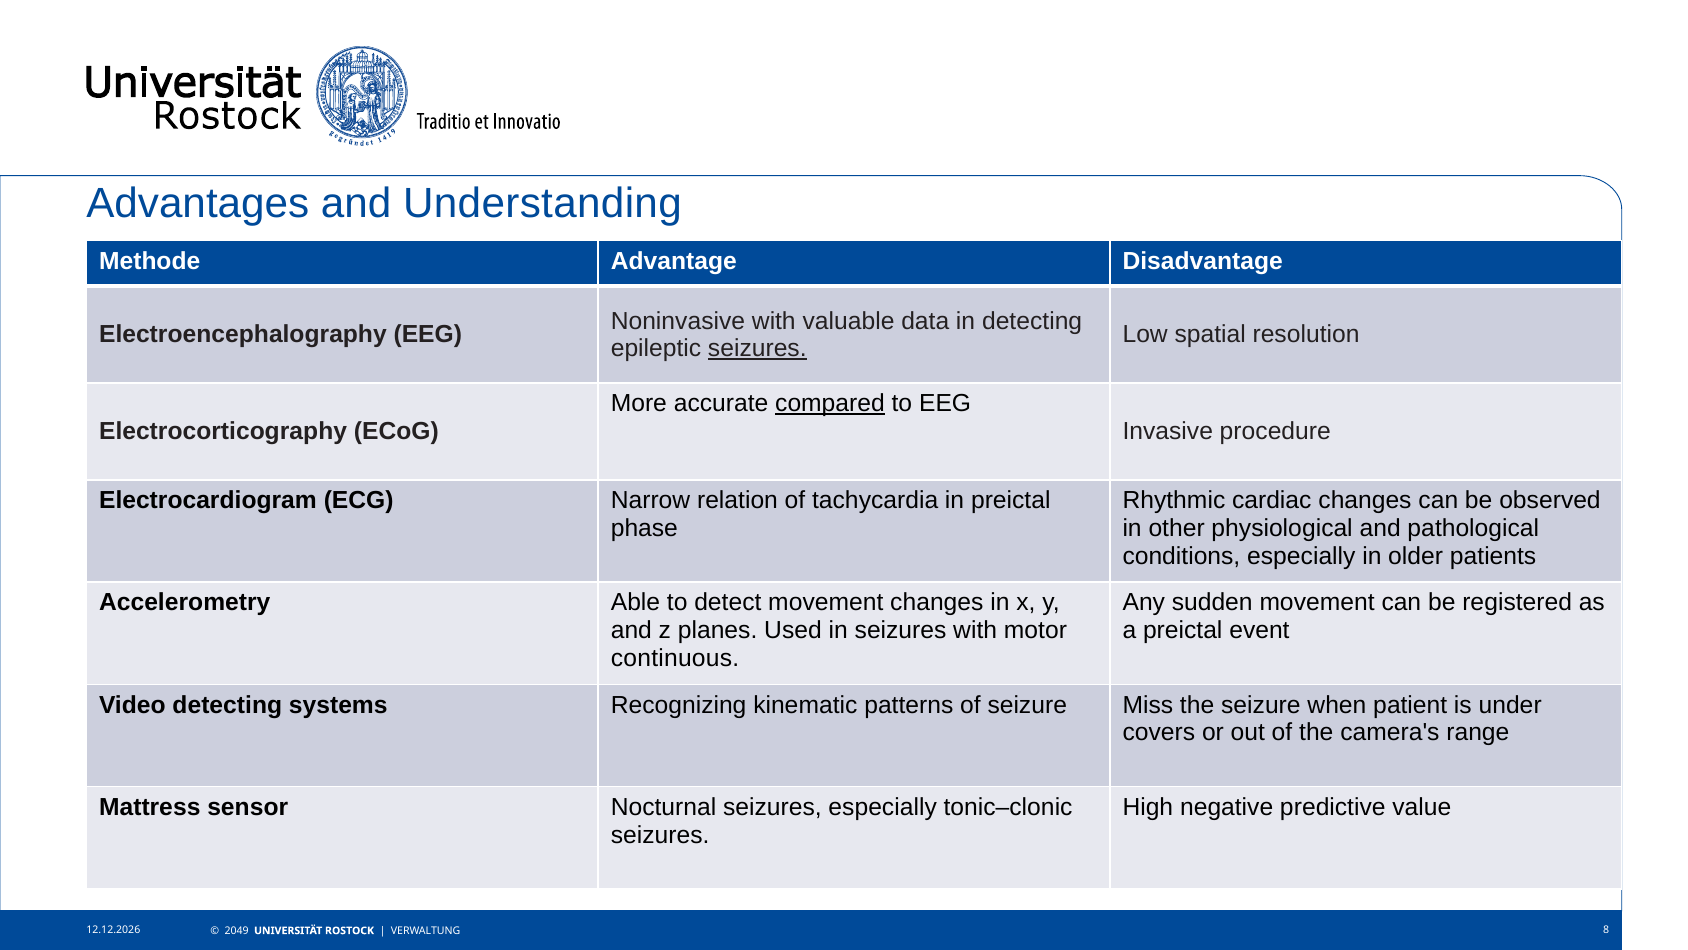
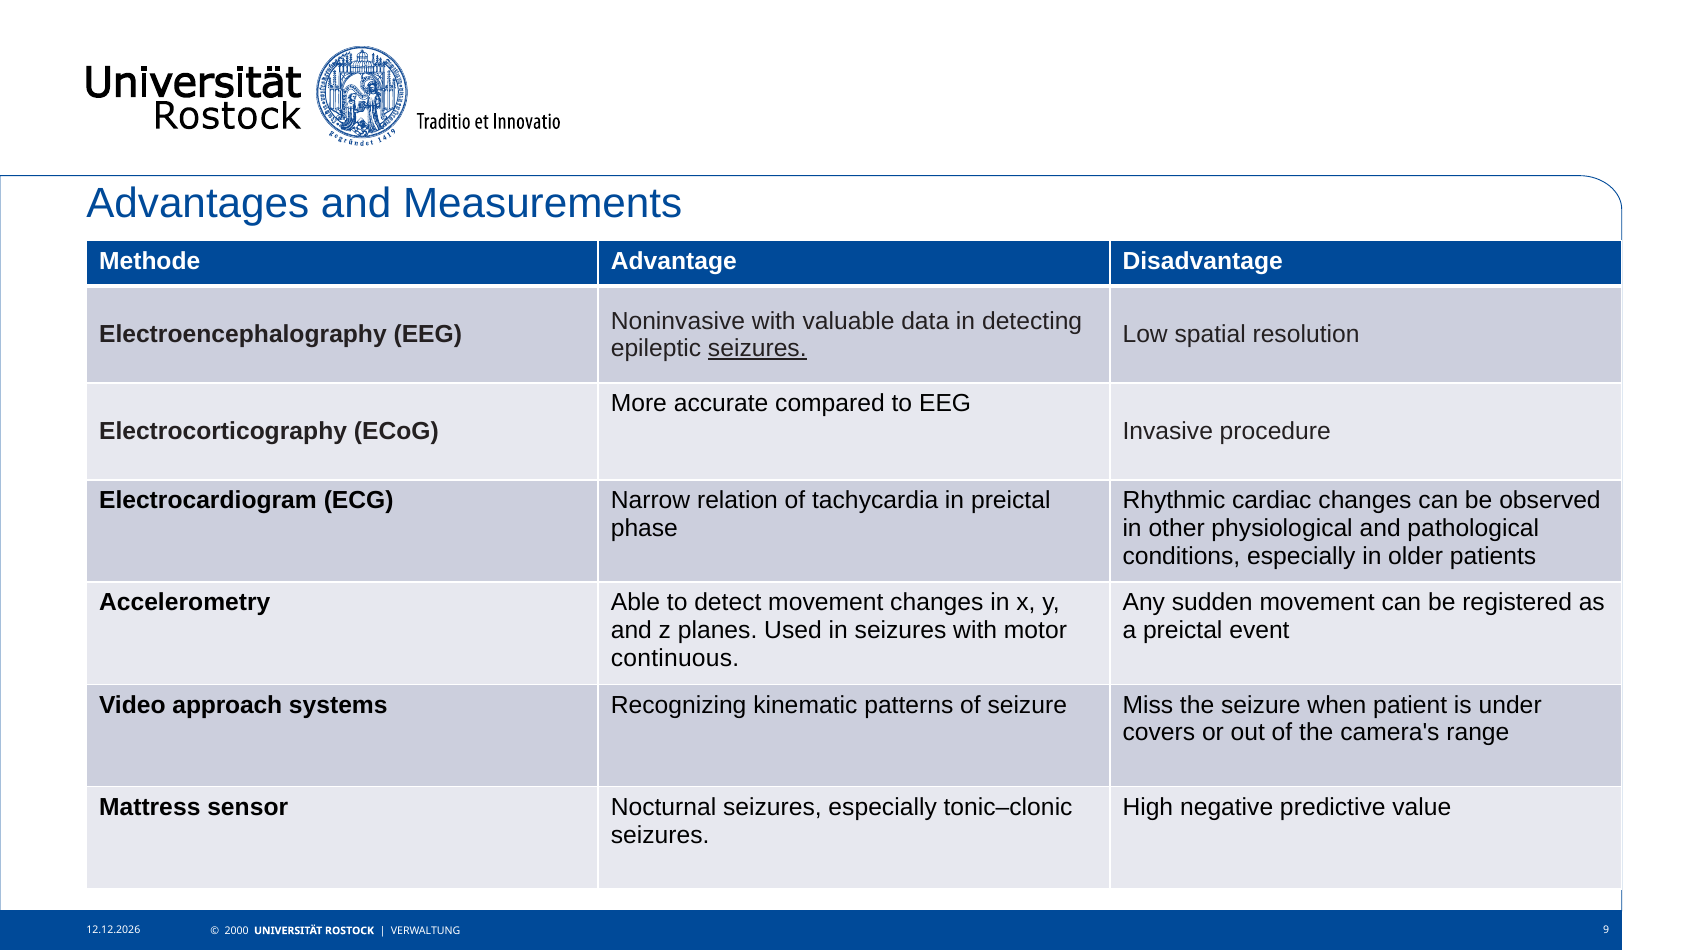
Understanding: Understanding -> Measurements
compared underline: present -> none
Video detecting: detecting -> approach
8: 8 -> 9
2049: 2049 -> 2000
